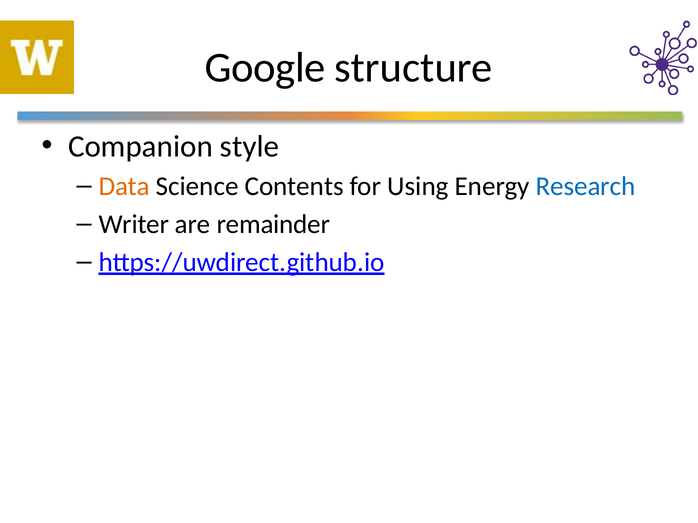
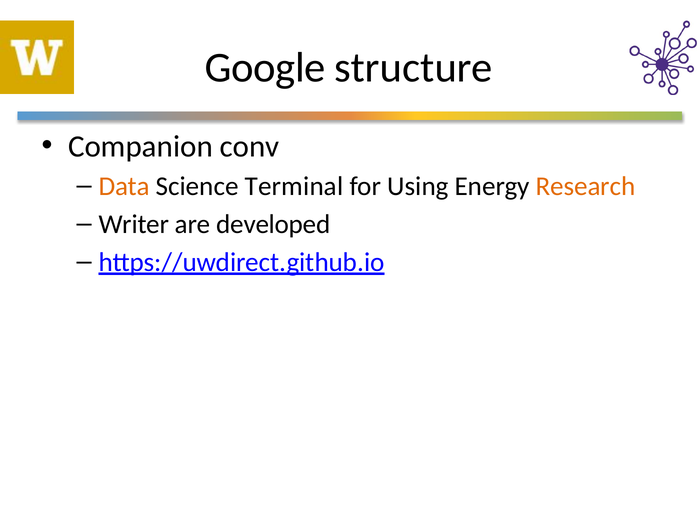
style: style -> conv
Contents: Contents -> Terminal
Research colour: blue -> orange
remainder: remainder -> developed
